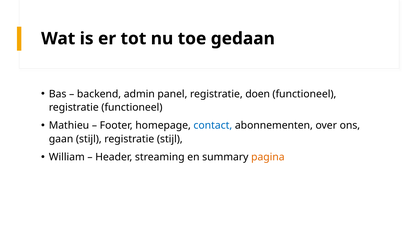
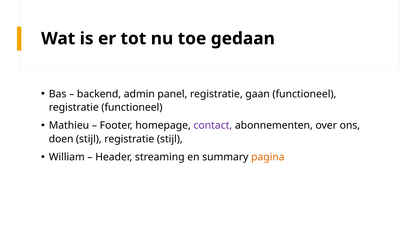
doen: doen -> gaan
contact colour: blue -> purple
gaan: gaan -> doen
